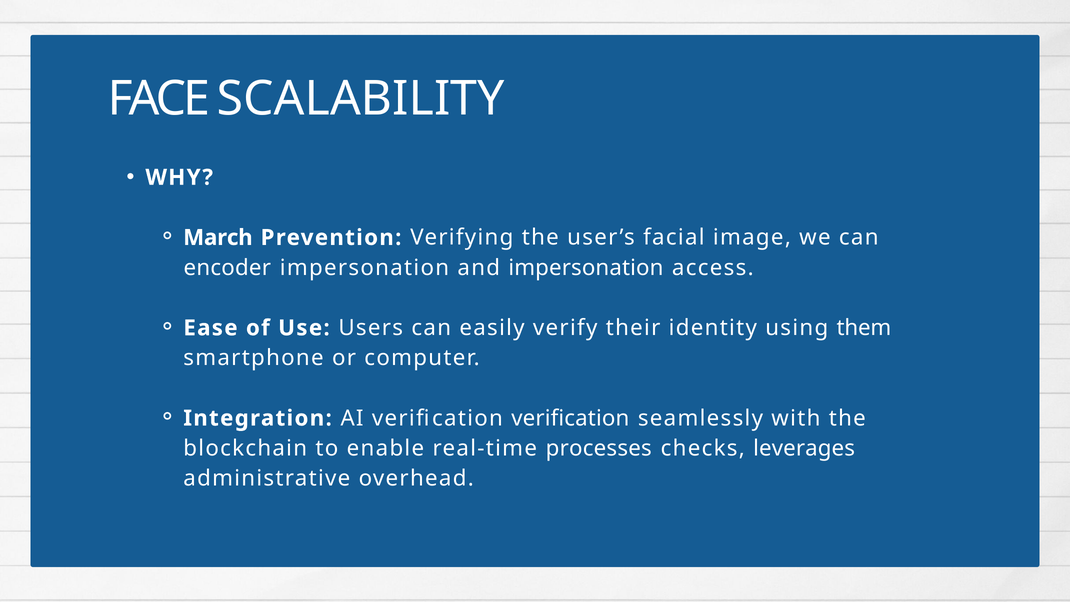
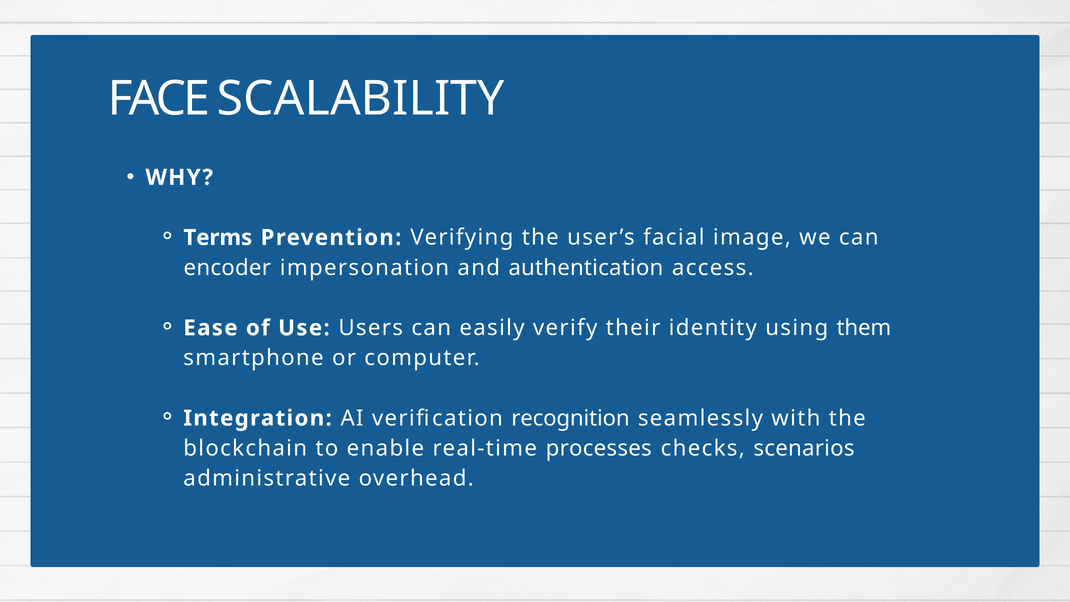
March: March -> Terms
and impersonation: impersonation -> authentication
verification verification: verification -> recognition
leverages: leverages -> scenarios
